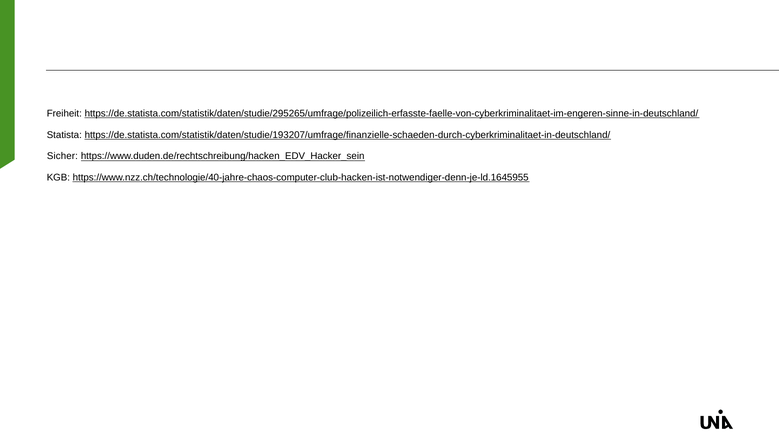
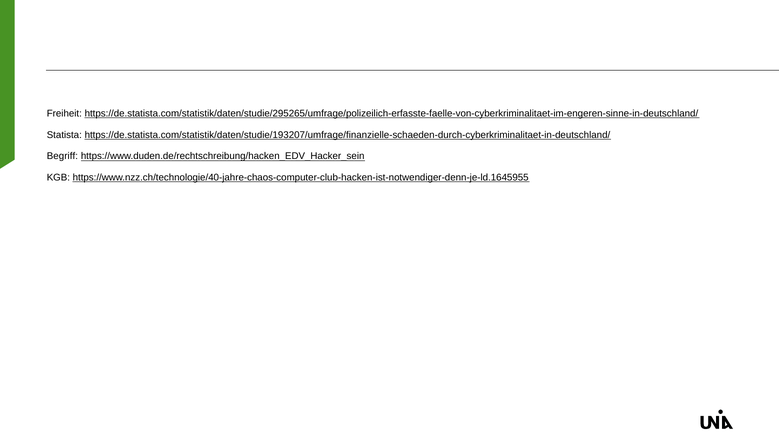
Sicher: Sicher -> Begriff
